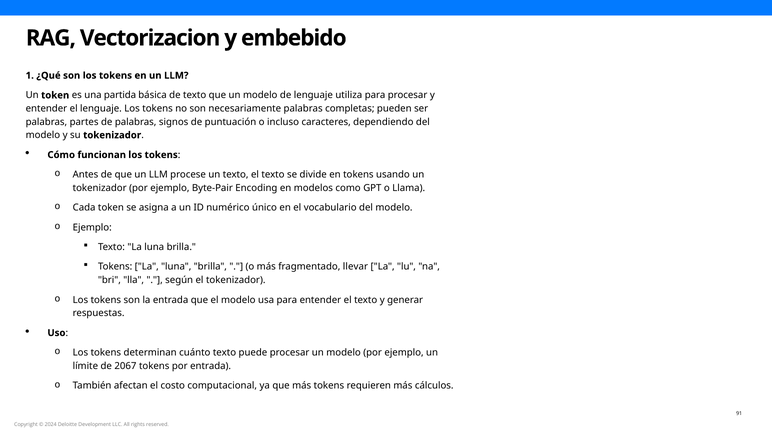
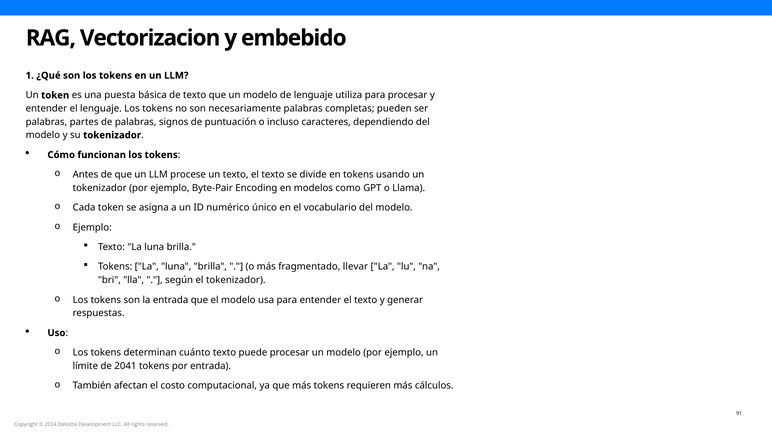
partida: partida -> puesta
2067: 2067 -> 2041
